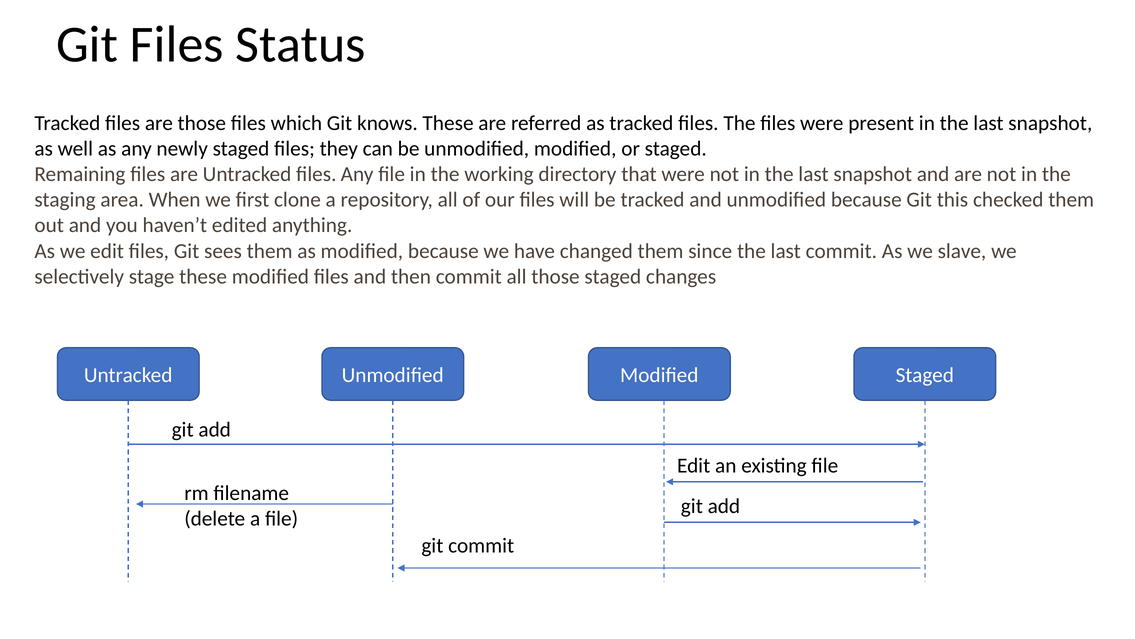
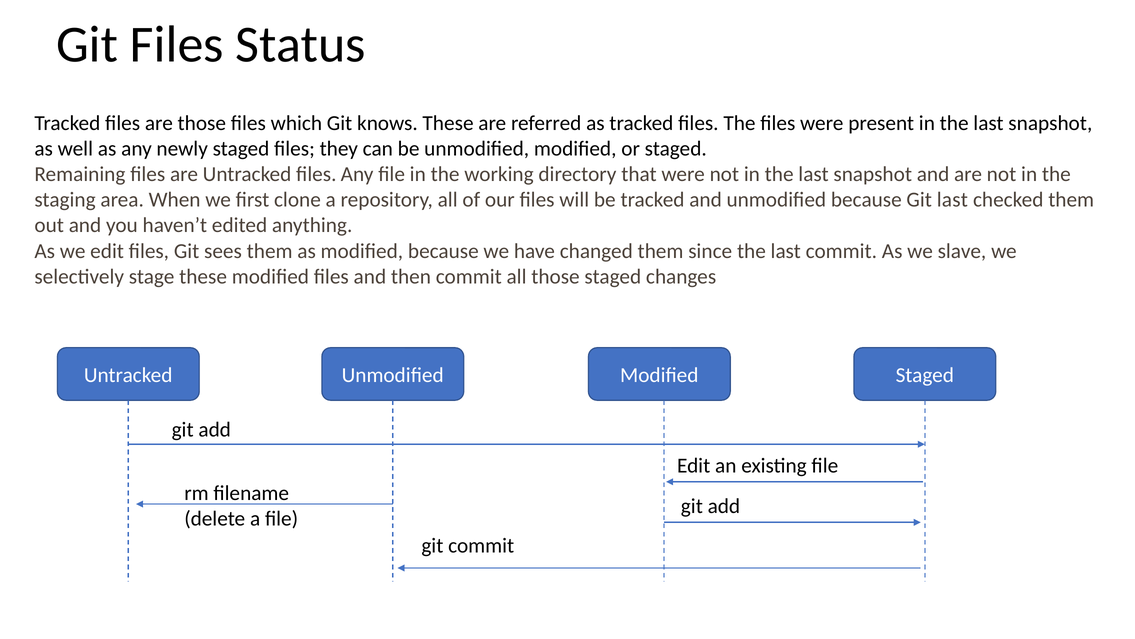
Git this: this -> last
